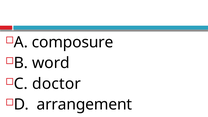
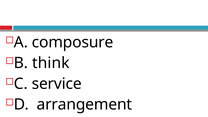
word: word -> think
doctor: doctor -> service
